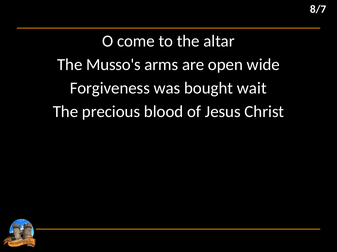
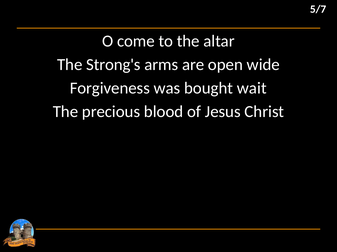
8/7: 8/7 -> 5/7
Musso's: Musso's -> Strong's
